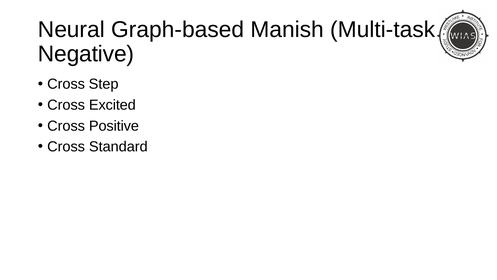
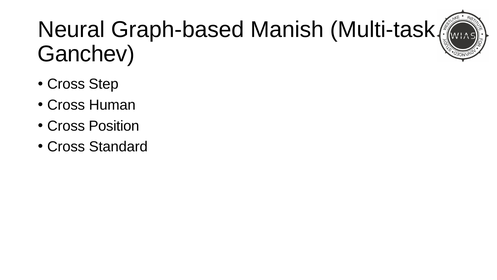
Negative: Negative -> Ganchev
Excited: Excited -> Human
Positive: Positive -> Position
